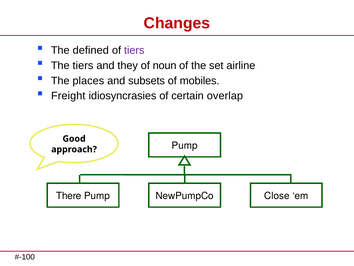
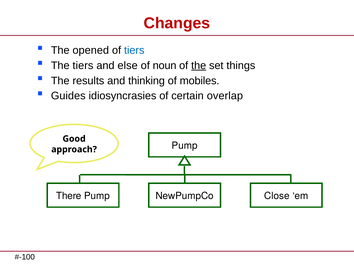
defined: defined -> opened
tiers at (134, 50) colour: purple -> blue
they: they -> else
the at (199, 65) underline: none -> present
airline: airline -> things
places: places -> results
subsets: subsets -> thinking
Freight: Freight -> Guides
